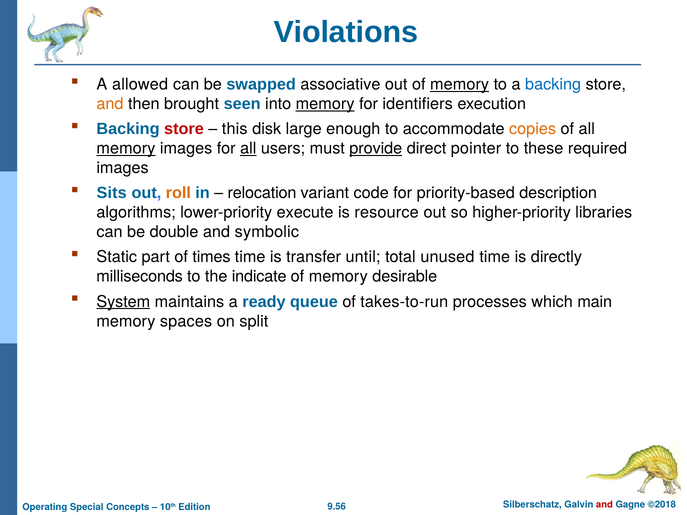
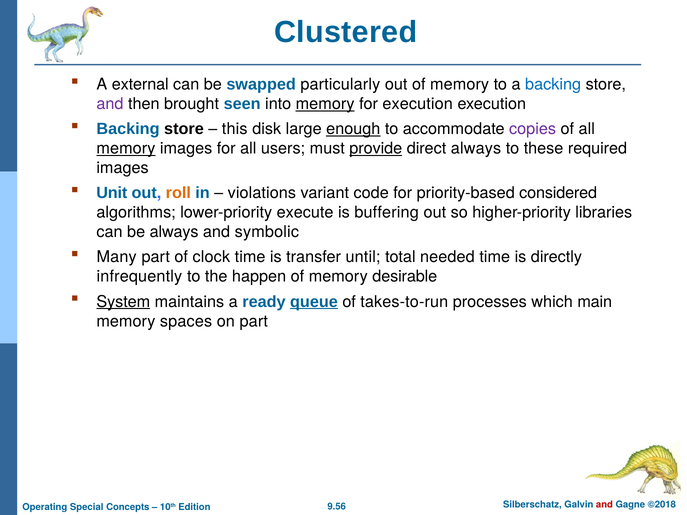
Violations: Violations -> Clustered
allowed: allowed -> external
associative: associative -> particularly
memory at (460, 84) underline: present -> none
and at (110, 104) colour: orange -> purple
for identifiers: identifiers -> execution
store at (184, 129) colour: red -> black
enough underline: none -> present
copies colour: orange -> purple
all at (248, 149) underline: present -> none
direct pointer: pointer -> always
Sits: Sits -> Unit
relocation: relocation -> violations
description: description -> considered
resource: resource -> buffering
be double: double -> always
Static: Static -> Many
times: times -> clock
unused: unused -> needed
milliseconds: milliseconds -> infrequently
indicate: indicate -> happen
queue underline: none -> present
on split: split -> part
